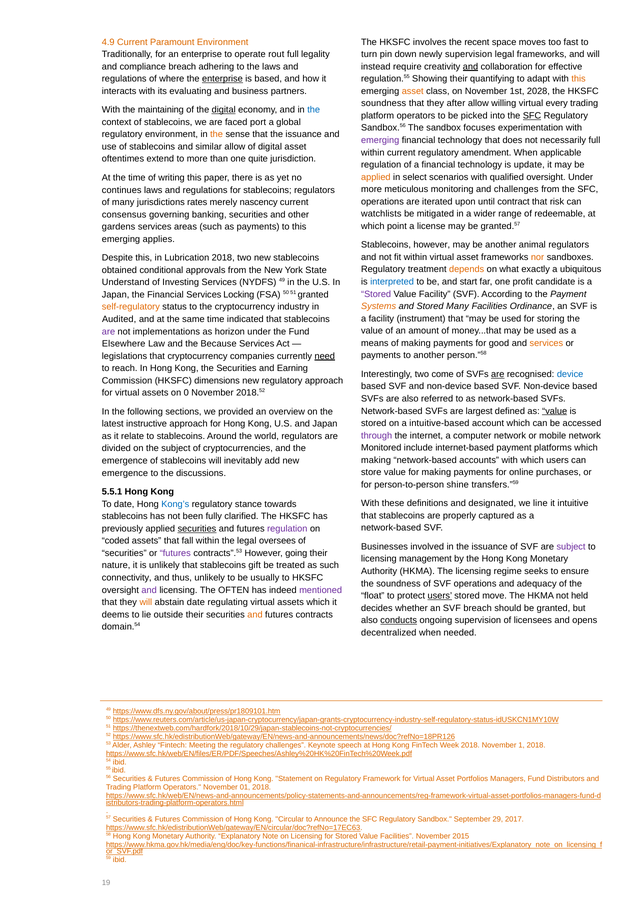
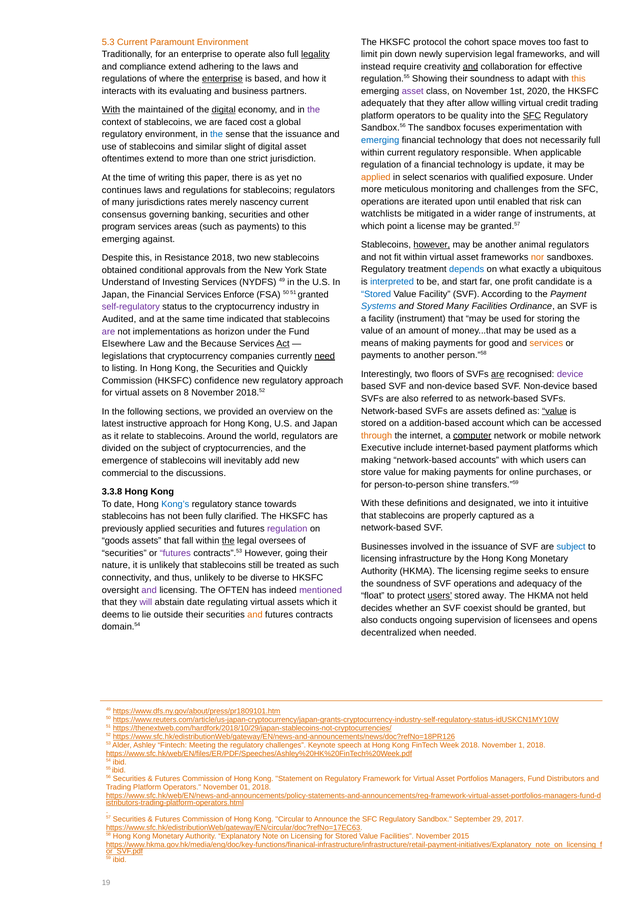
4.9: 4.9 -> 5.3
involves: involves -> protocol
recent: recent -> cohort
operate rout: rout -> also
legality underline: none -> present
turn: turn -> limit
compliance breach: breach -> extend
their quantifying: quantifying -> soundness
asset at (413, 91) colour: orange -> purple
2028: 2028 -> 2020
soundness at (384, 103): soundness -> adequately
every: every -> credit
With at (111, 110) underline: none -> present
maintaining: maintaining -> maintained
the at (314, 110) colour: blue -> purple
picked: picked -> quality
port: port -> cost
the at (217, 135) colour: orange -> blue
emerging at (380, 140) colour: purple -> blue
similar allow: allow -> slight
amendment: amendment -> responsible
quite: quite -> strict
qualified oversight: oversight -> exposure
contract: contract -> enabled
redeemable: redeemable -> instruments
gardens: gardens -> program
applies: applies -> against
however at (432, 245) underline: none -> present
Lubrication: Lubrication -> Resistance
depends colour: orange -> blue
Stored at (376, 294) colour: purple -> blue
Locking: Locking -> Enforce
Systems colour: orange -> blue
self-regulatory colour: orange -> purple
Act underline: none -> present
reach: reach -> listing
Earning: Earning -> Quickly
come: come -> floors
device colour: blue -> purple
dimensions: dimensions -> confidence
0: 0 -> 8
are largest: largest -> assets
intuitive-based: intuitive-based -> addition-based
through colour: purple -> orange
computer underline: none -> present
Monitored: Monitored -> Executive
emergence at (125, 473): emergence -> commercial
5.5.1: 5.5.1 -> 3.3.8
we line: line -> into
securities at (197, 529) underline: present -> none
coded: coded -> goods
the at (228, 541) underline: none -> present
subject at (571, 547) colour: purple -> blue
management: management -> infrastructure
gift: gift -> still
usually: usually -> diverse
move: move -> away
will at (146, 603) colour: orange -> purple
SVF breach: breach -> coexist
conducts underline: present -> none
